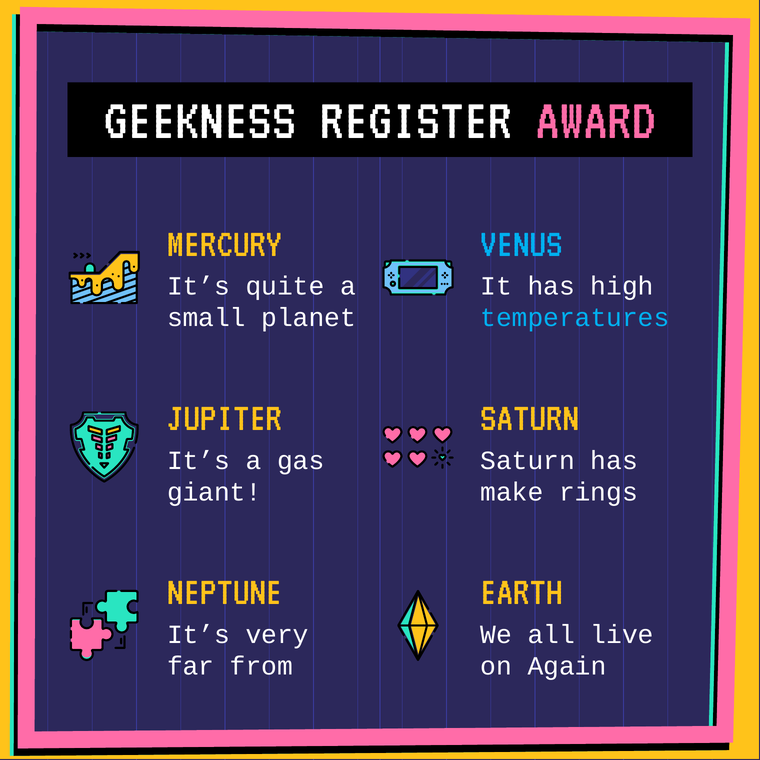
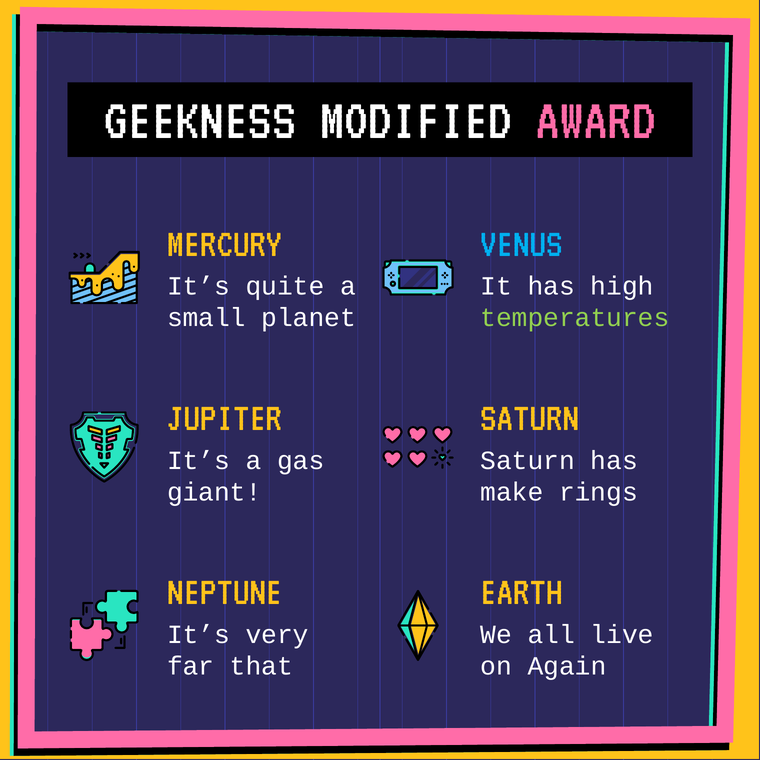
REGISTER: REGISTER -> MODIFIED
temperatures colour: light blue -> light green
from: from -> that
